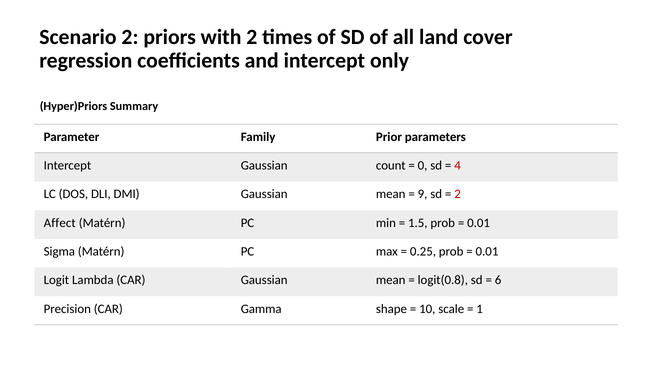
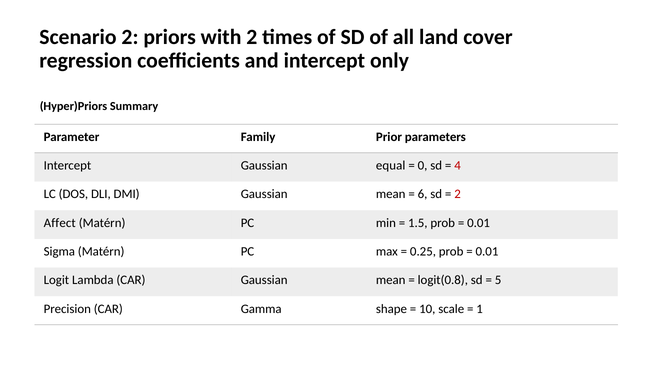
count: count -> equal
9: 9 -> 6
6: 6 -> 5
